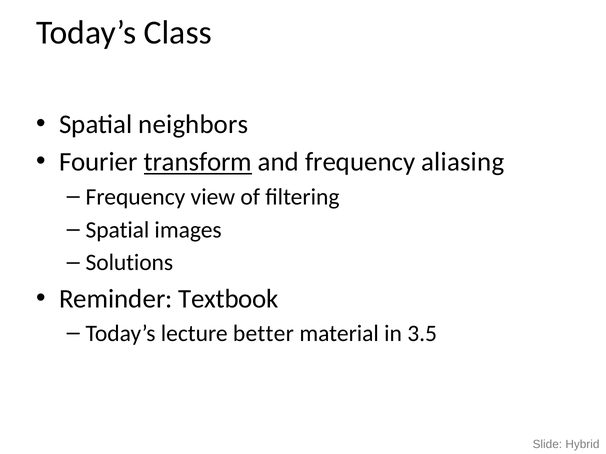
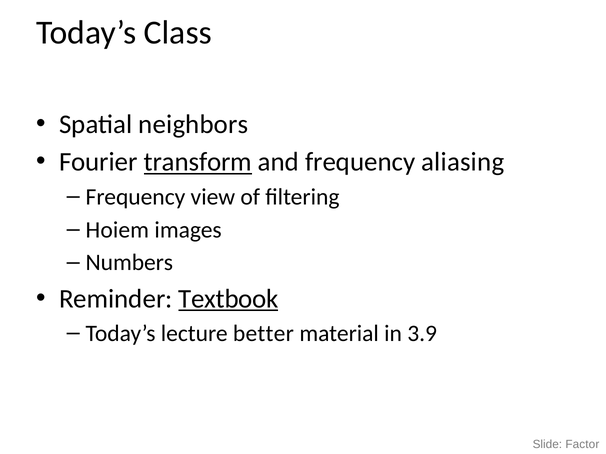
Spatial at (117, 230): Spatial -> Hoiem
Solutions: Solutions -> Numbers
Textbook underline: none -> present
3.5: 3.5 -> 3.9
Hybrid: Hybrid -> Factor
